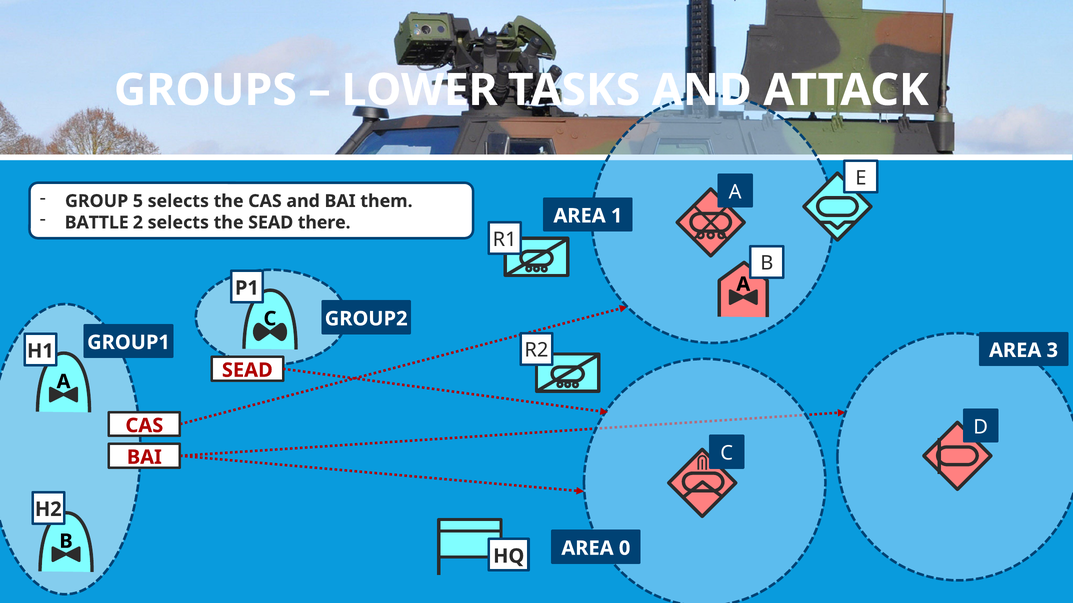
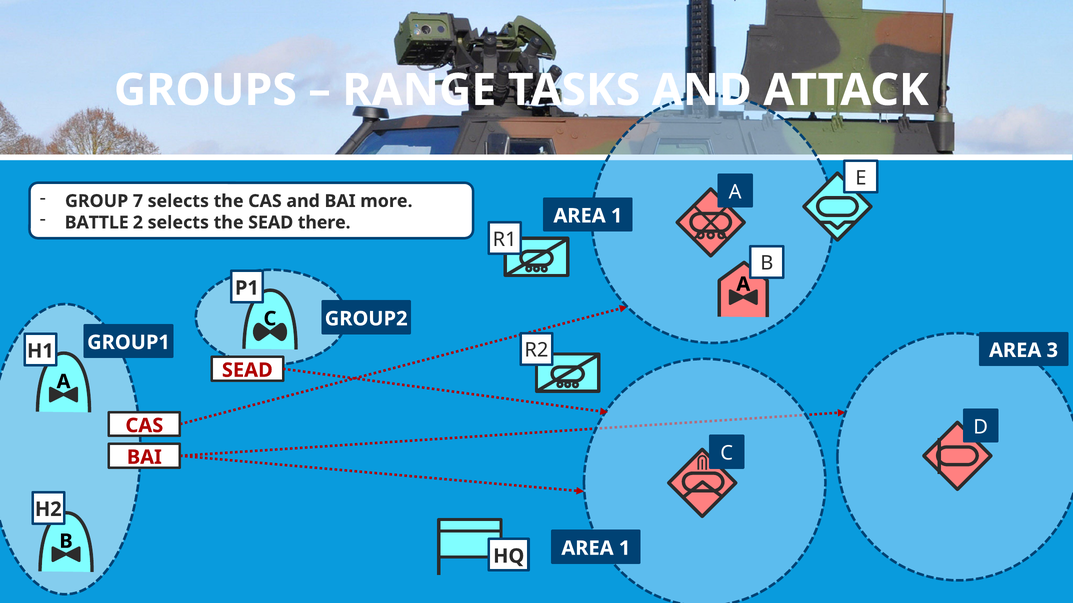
LOWER: LOWER -> RANGE
5: 5 -> 7
them: them -> more
0 at (625, 549): 0 -> 1
